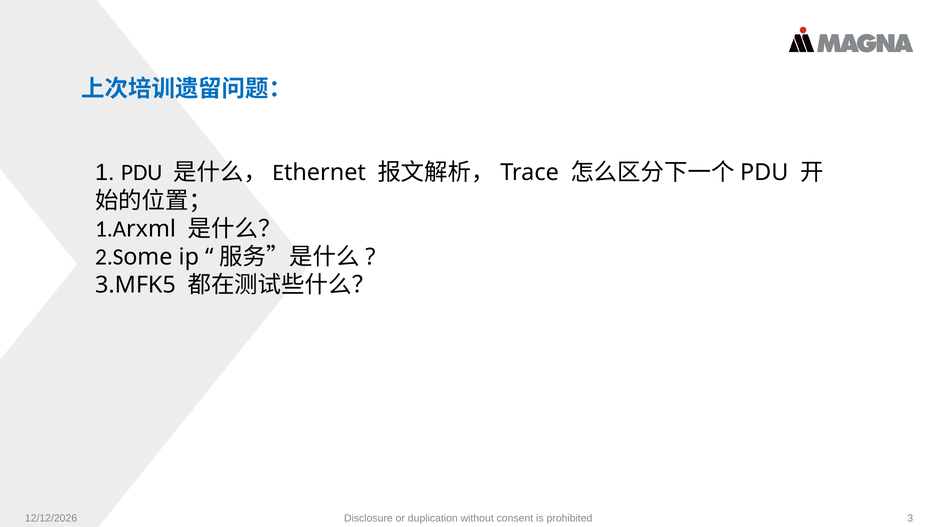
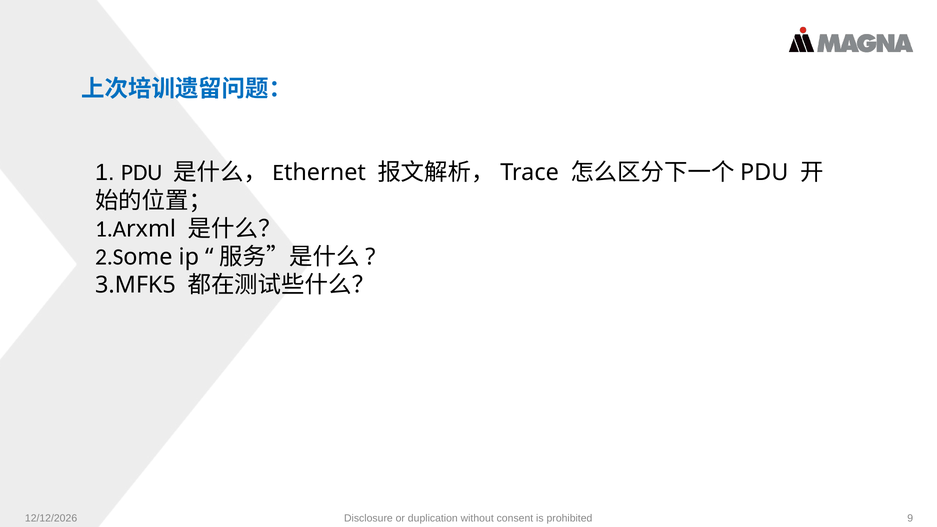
3: 3 -> 9
